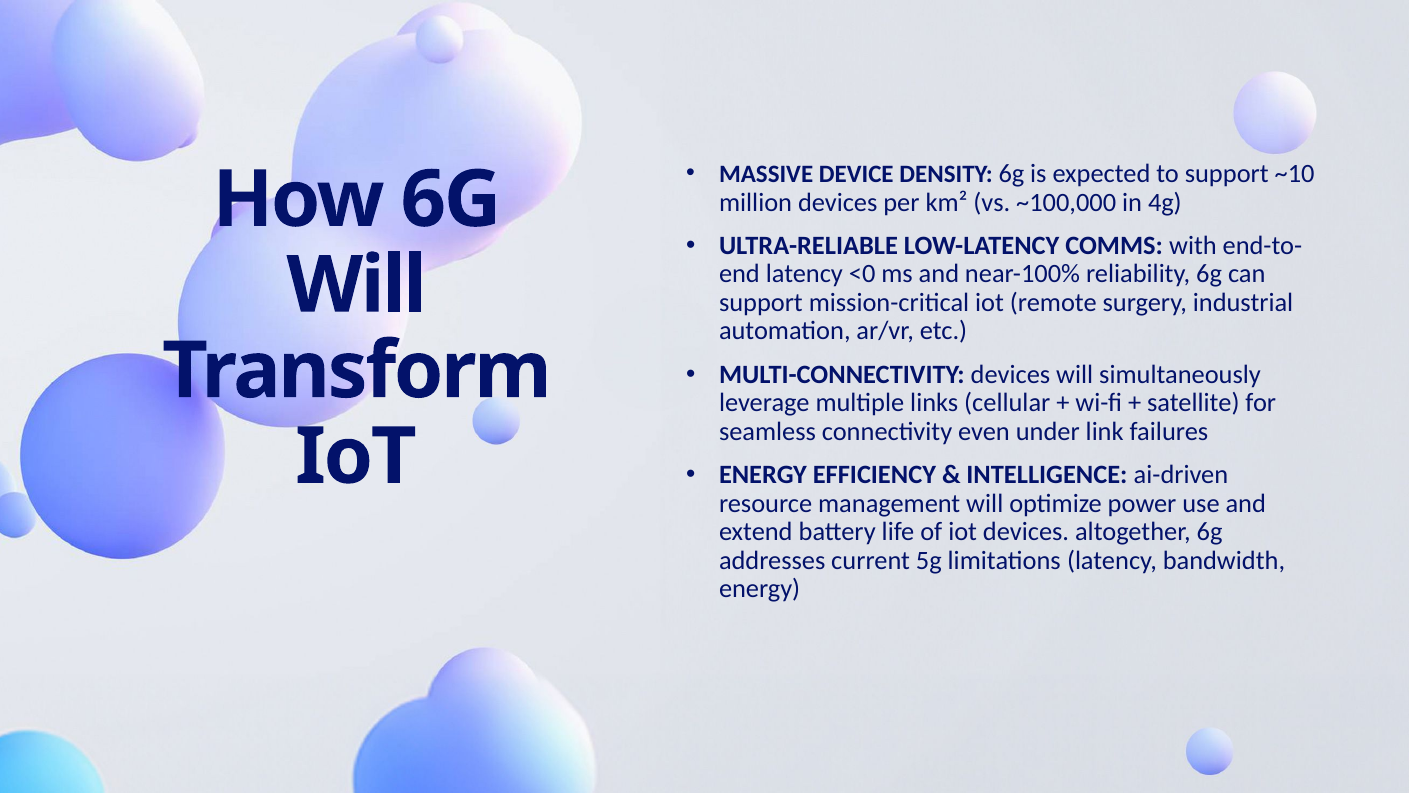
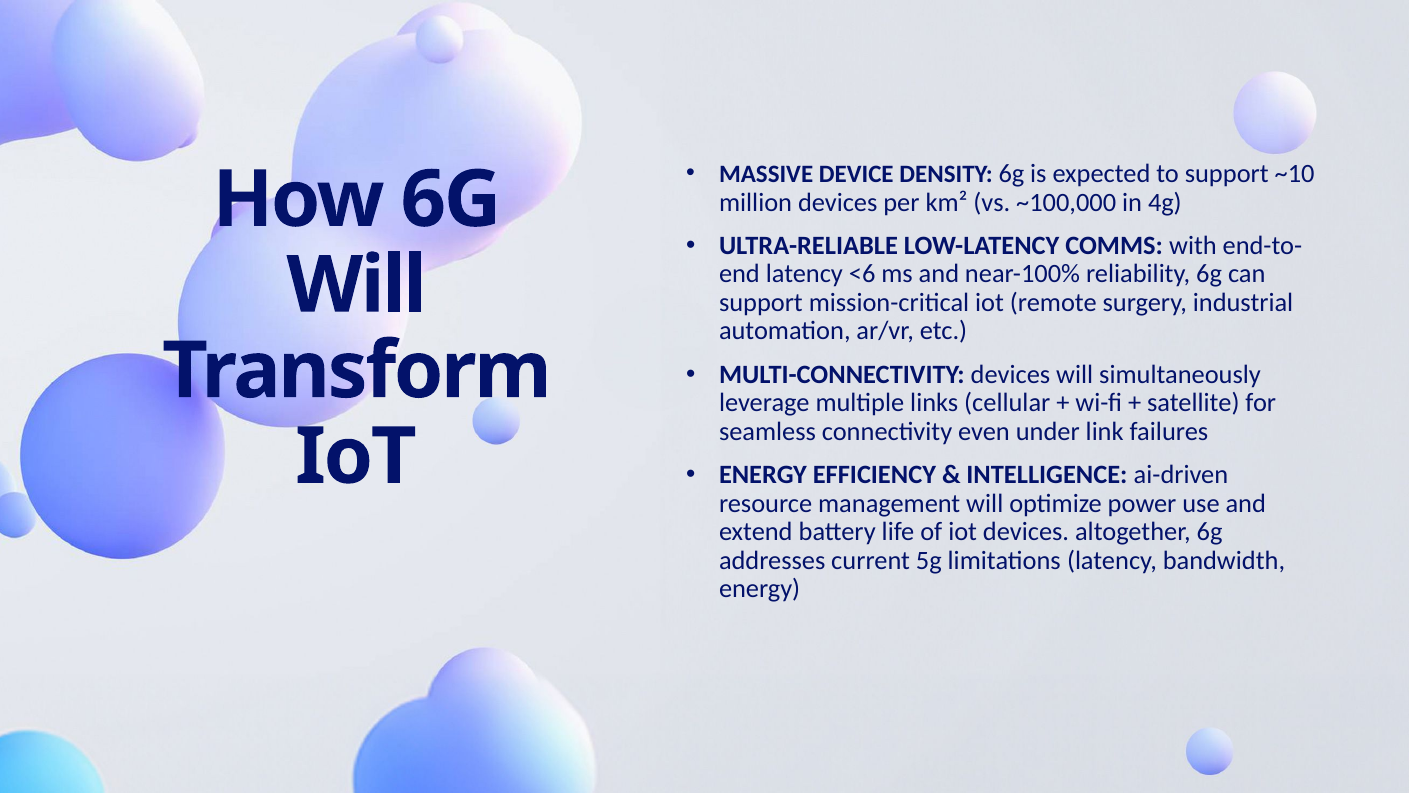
<0: <0 -> <6
